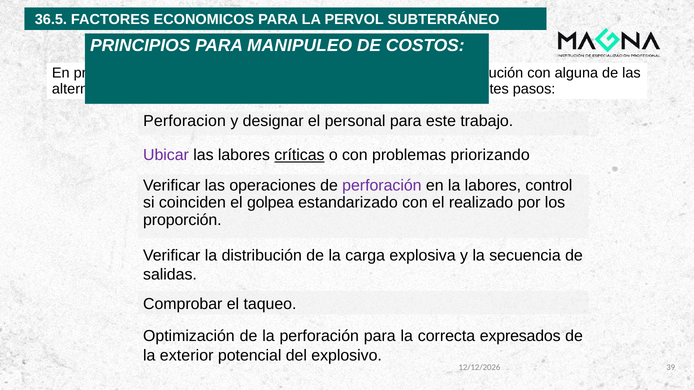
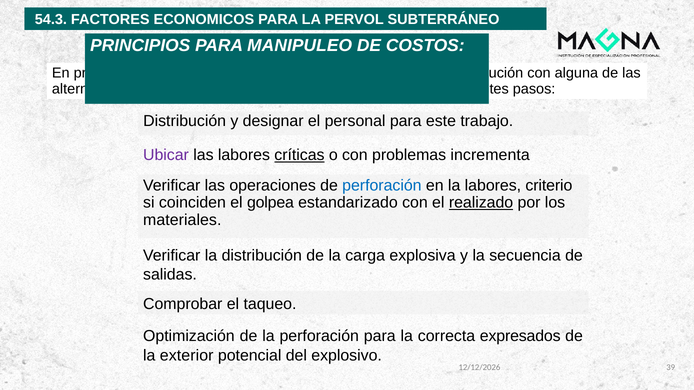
36.5: 36.5 -> 54.3
Perforacion at (185, 121): Perforacion -> Distribución
priorizando: priorizando -> incrementa
perforación at (382, 186) colour: purple -> blue
control: control -> criterio
realizado underline: none -> present
proporción: proporción -> materiales
